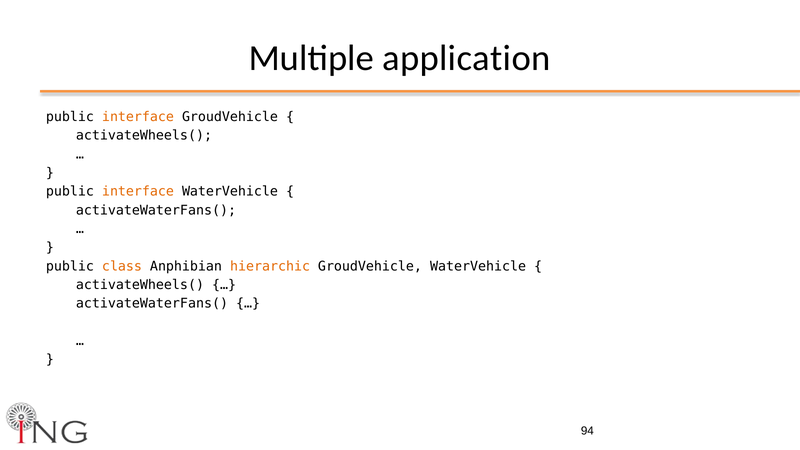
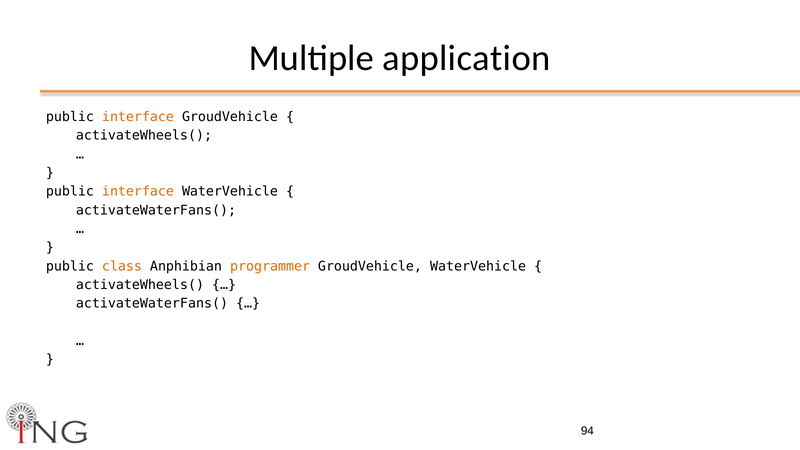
hierarchic: hierarchic -> programmer
